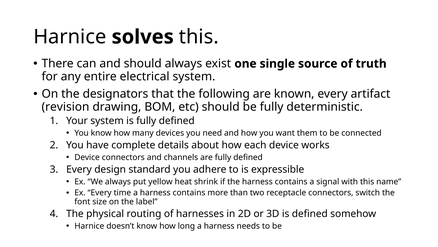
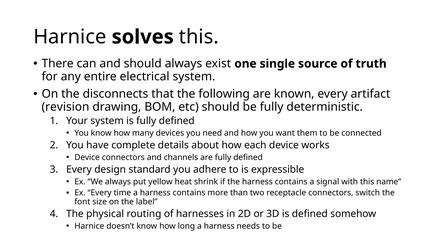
designators: designators -> disconnects
